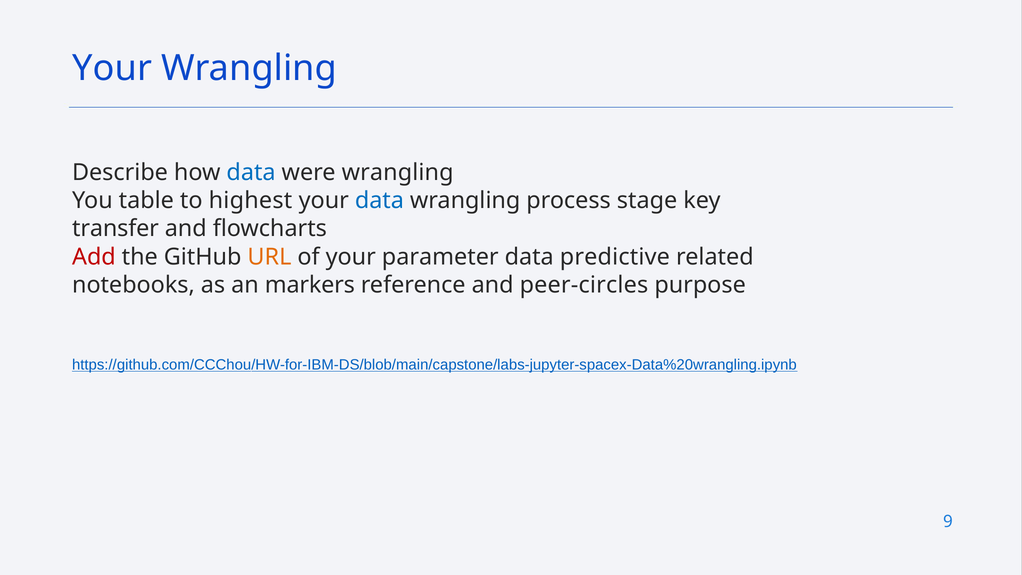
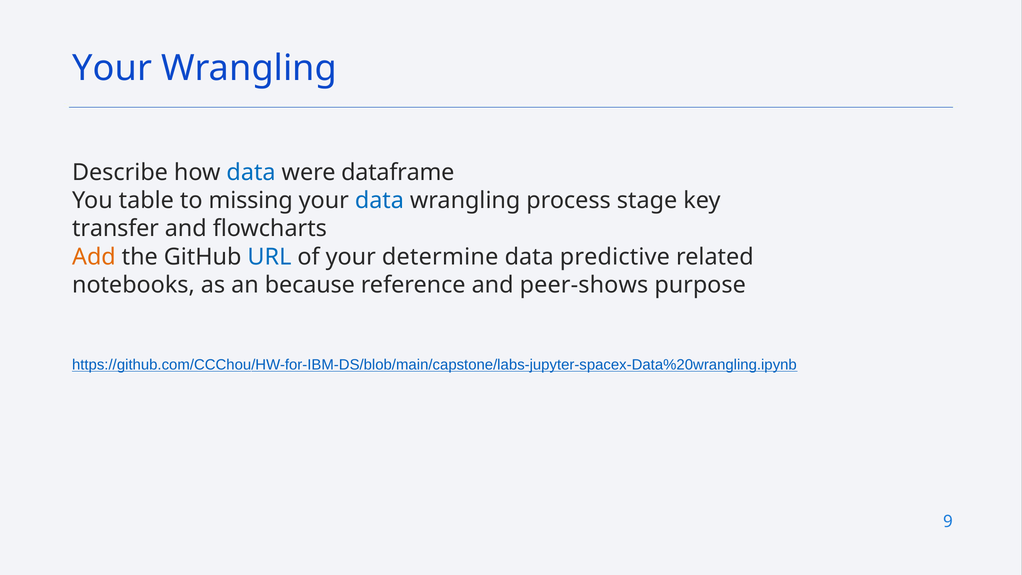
were wrangling: wrangling -> dataframe
highest: highest -> missing
Add colour: red -> orange
URL colour: orange -> blue
parameter: parameter -> determine
markers: markers -> because
peer-circles: peer-circles -> peer-shows
